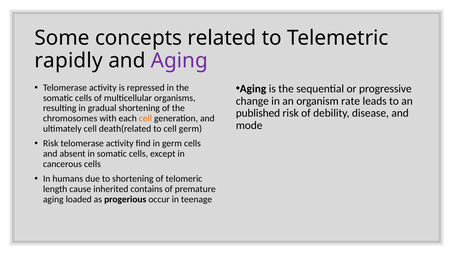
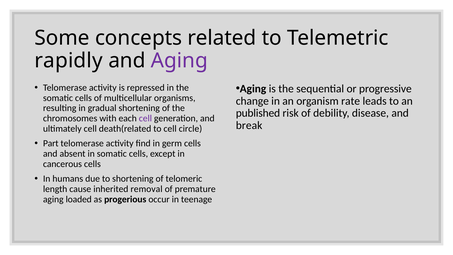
cell at (145, 118) colour: orange -> purple
mode: mode -> break
cell germ: germ -> circle
Risk at (51, 143): Risk -> Part
contains: contains -> removal
